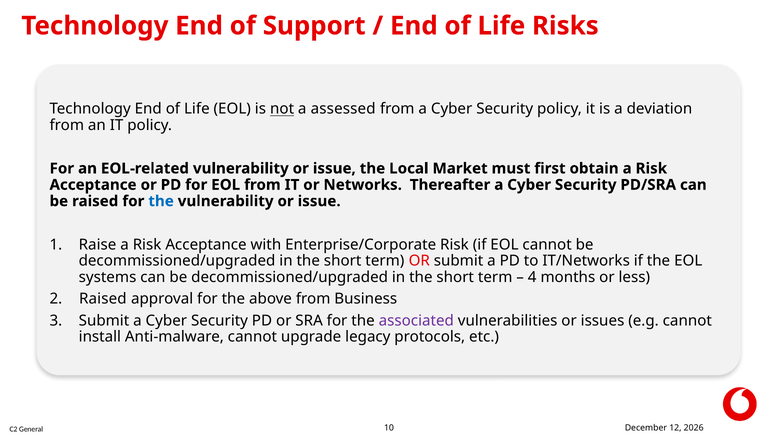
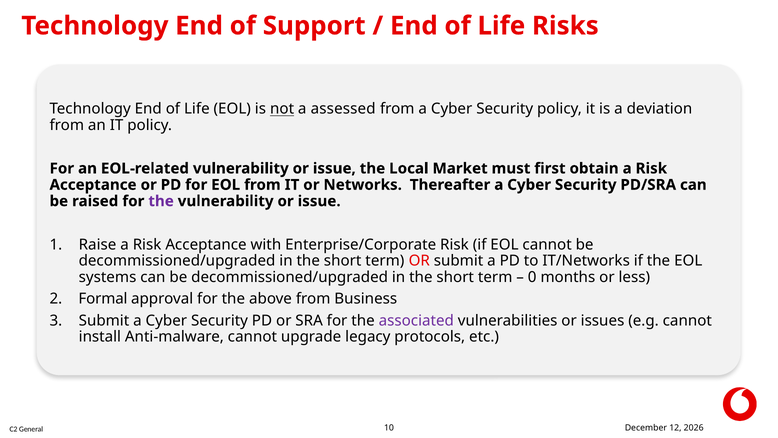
the at (161, 201) colour: blue -> purple
4: 4 -> 0
Raised at (103, 299): Raised -> Formal
